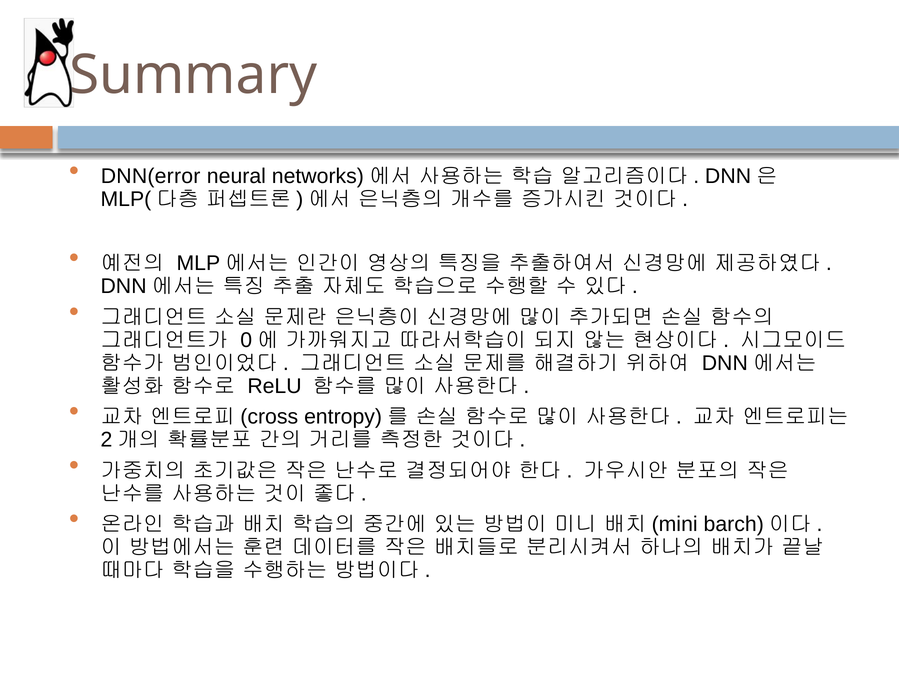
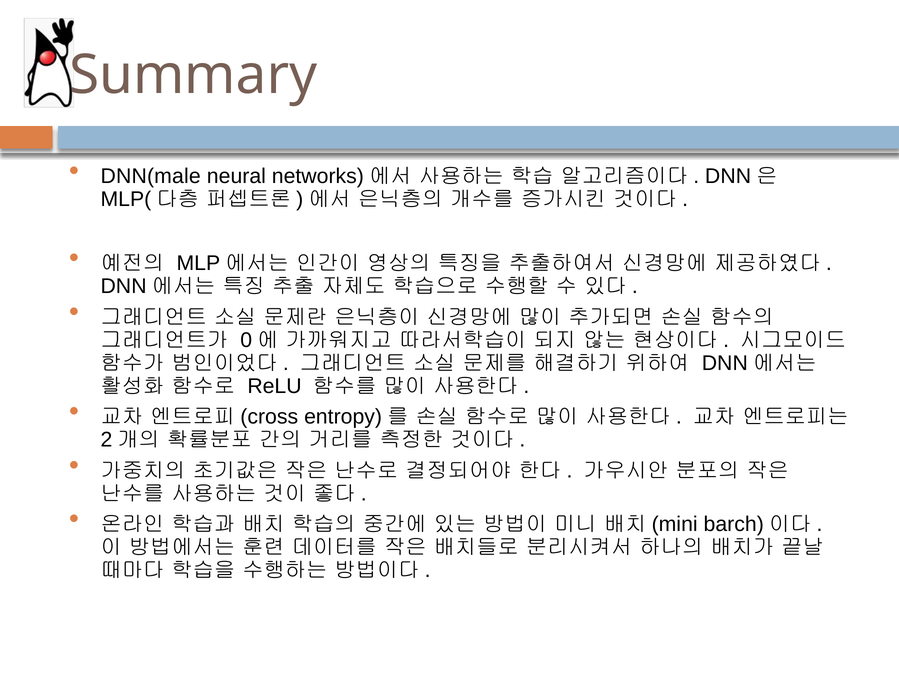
DNN(error: DNN(error -> DNN(male
